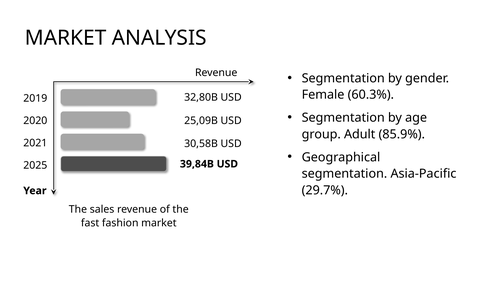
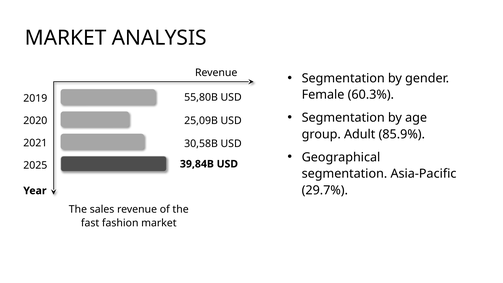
32,80B: 32,80B -> 55,80B
